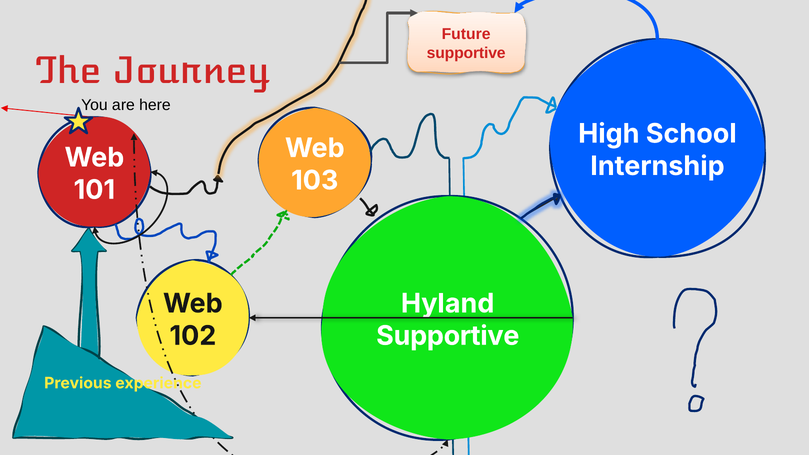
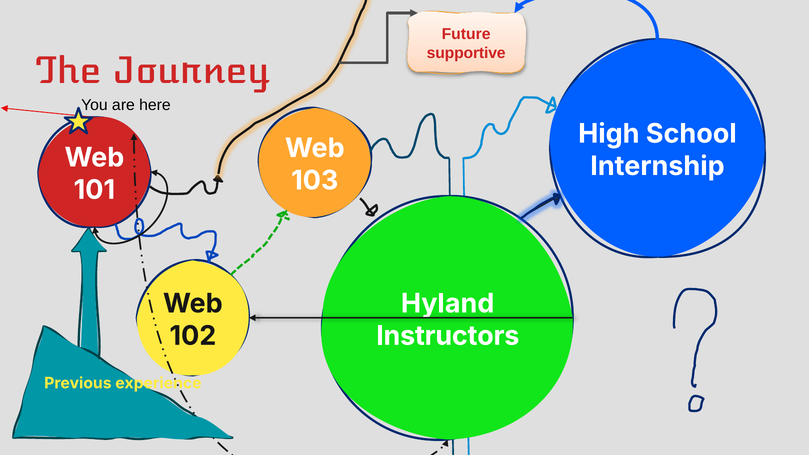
Supportive at (448, 336): Supportive -> Instructors
